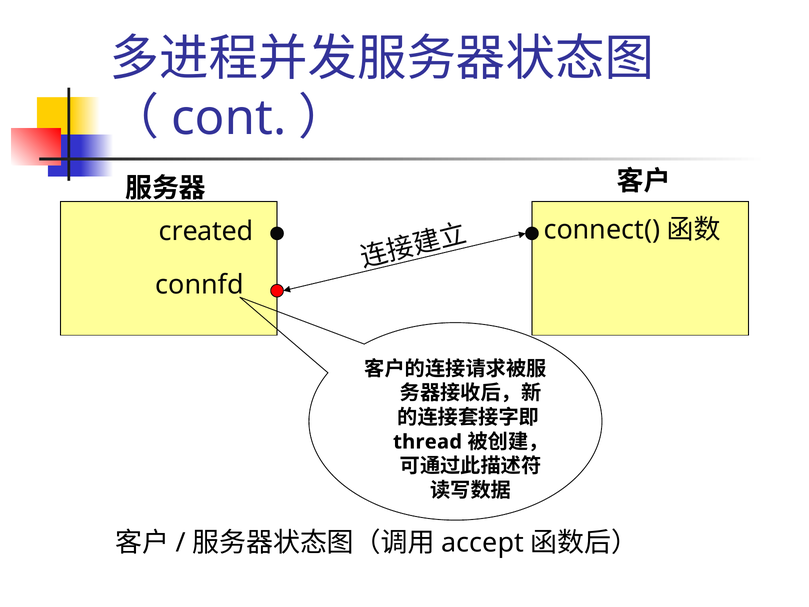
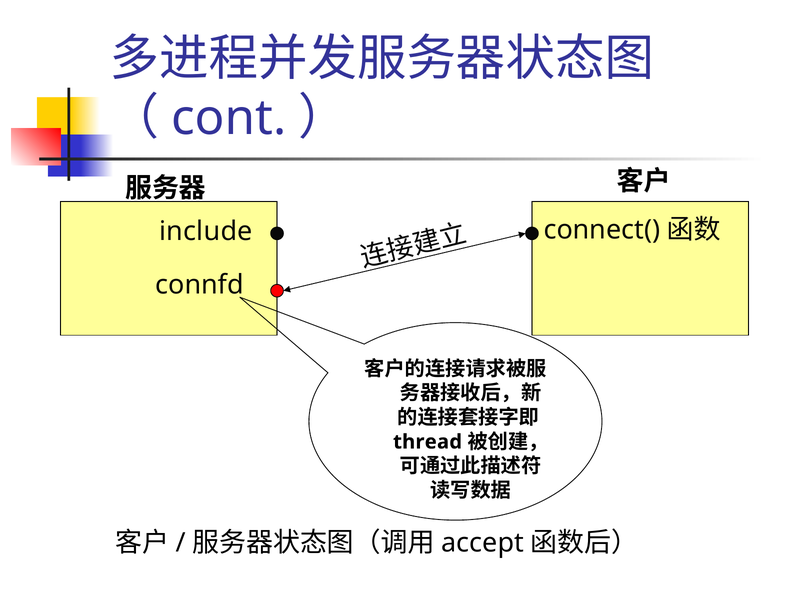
created: created -> include
